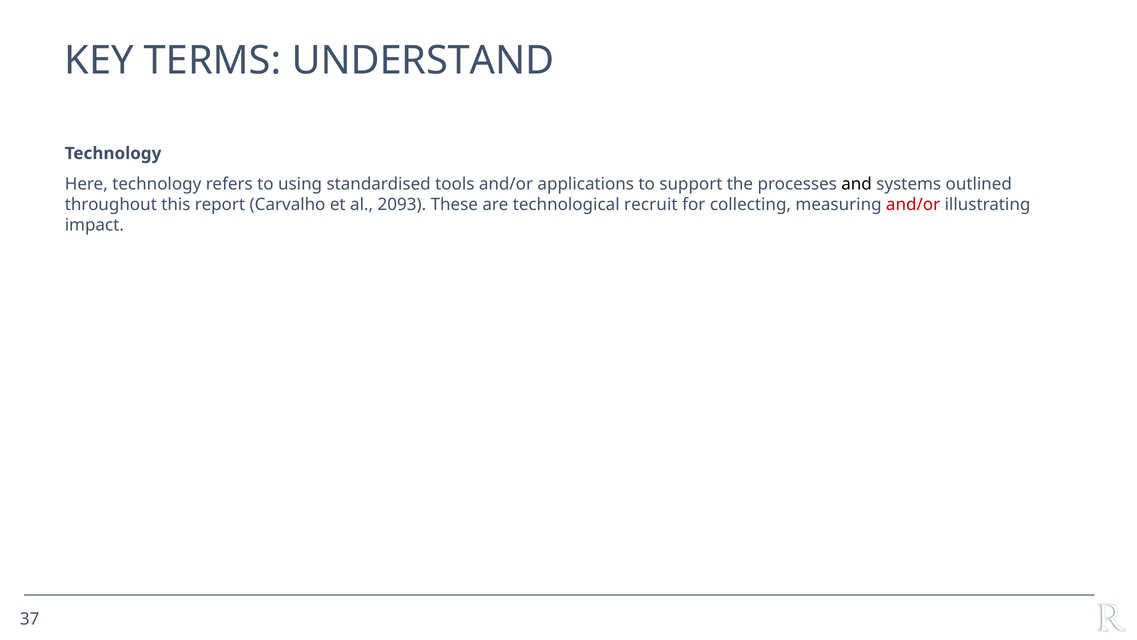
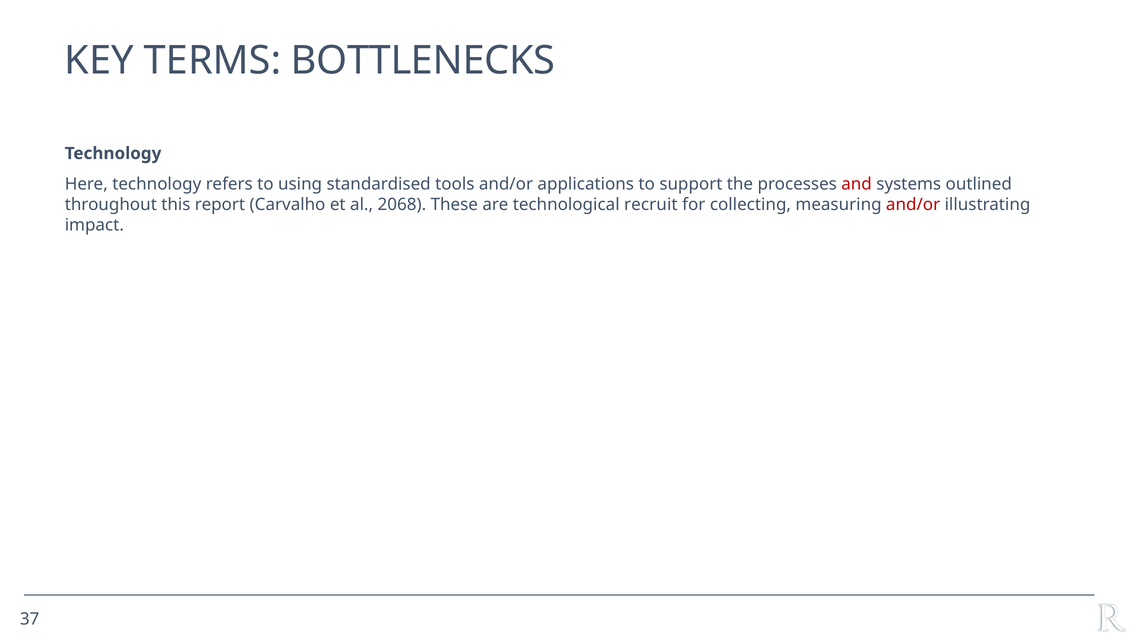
UNDERSTAND: UNDERSTAND -> BOTTLENECKS
and colour: black -> red
2093: 2093 -> 2068
